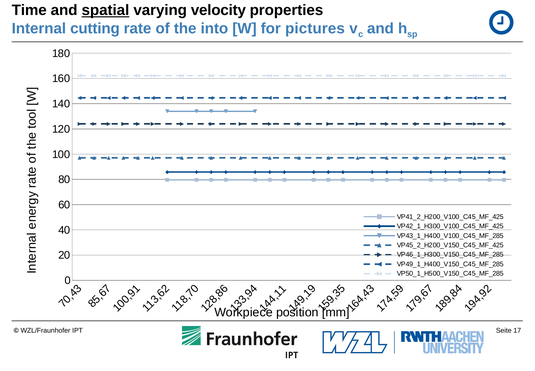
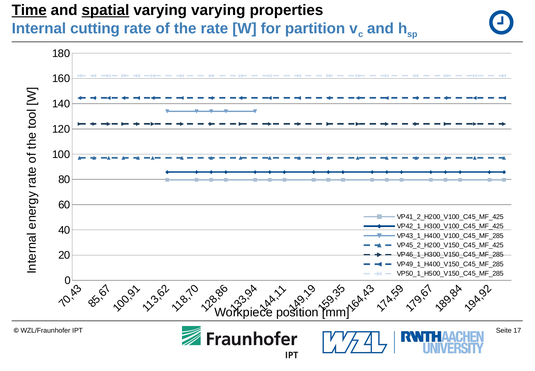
Time underline: none -> present
varying velocity: velocity -> varying
the into: into -> rate
pictures: pictures -> partition
